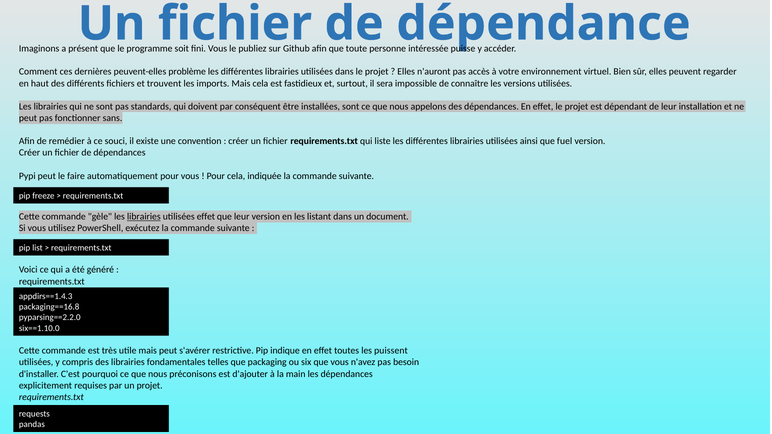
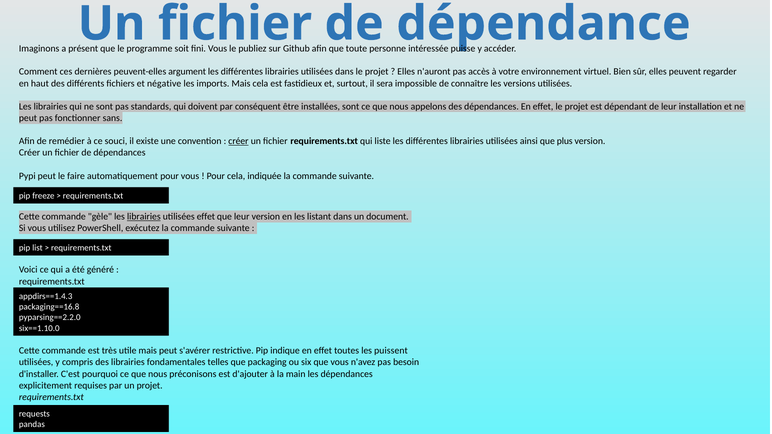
problème: problème -> argument
trouvent: trouvent -> négative
créer at (238, 141) underline: none -> present
fuel: fuel -> plus
